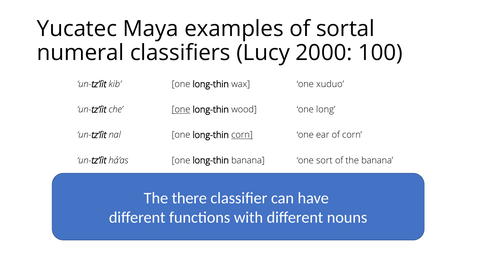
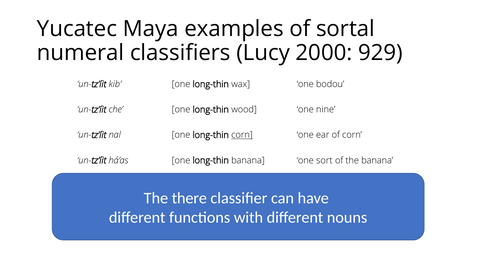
100: 100 -> 929
xuduo: xuduo -> bodou
one at (181, 109) underline: present -> none
long: long -> nine
